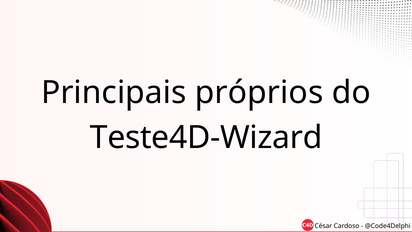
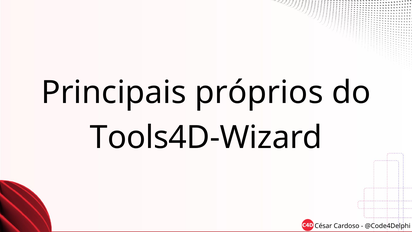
Teste4D-Wizard: Teste4D-Wizard -> Tools4D-Wizard
